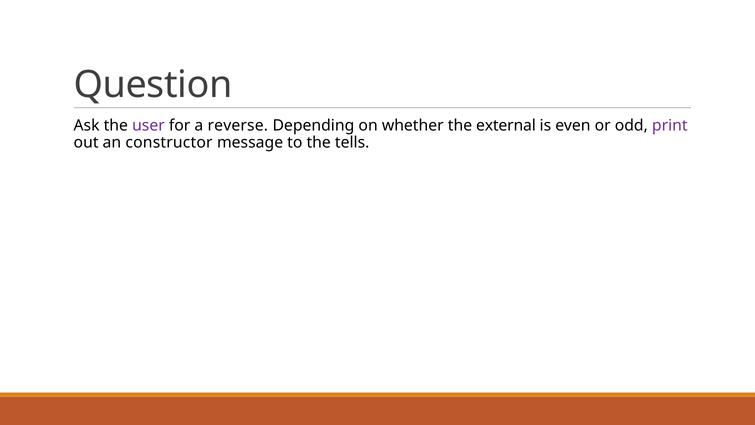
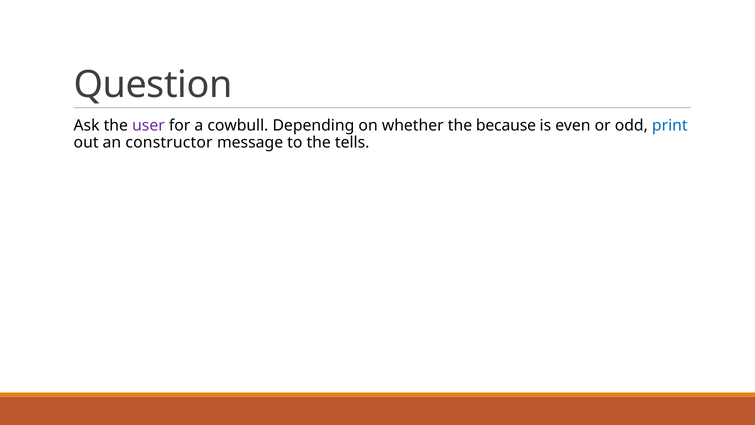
reverse: reverse -> cowbull
external: external -> because
print colour: purple -> blue
